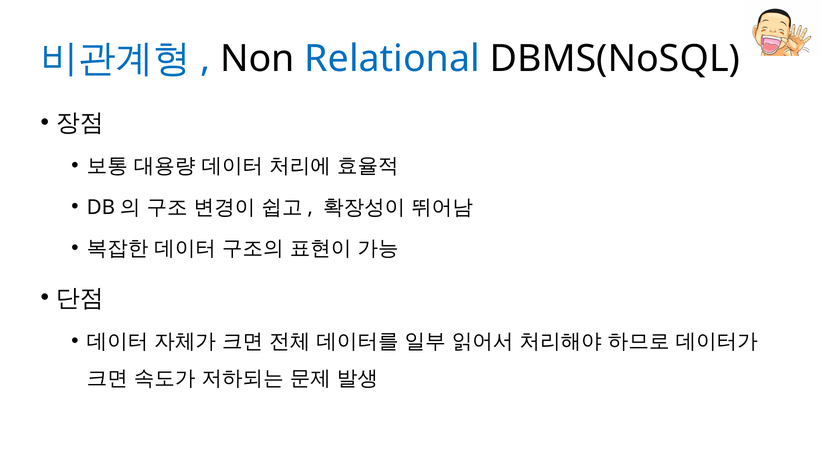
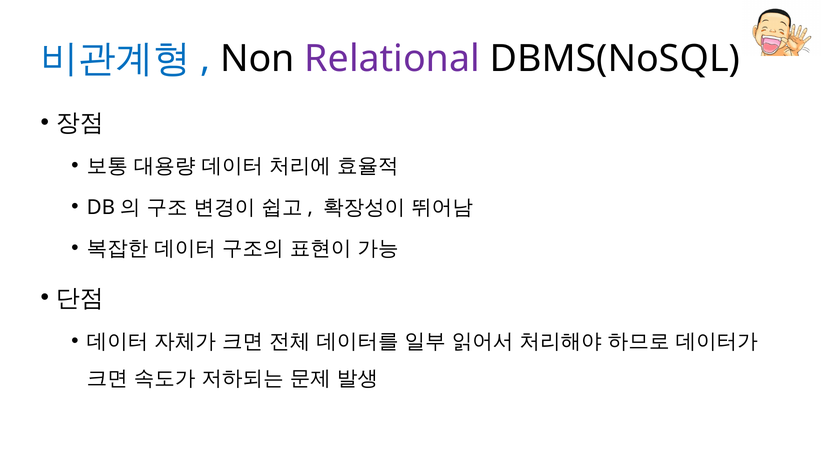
Relational colour: blue -> purple
